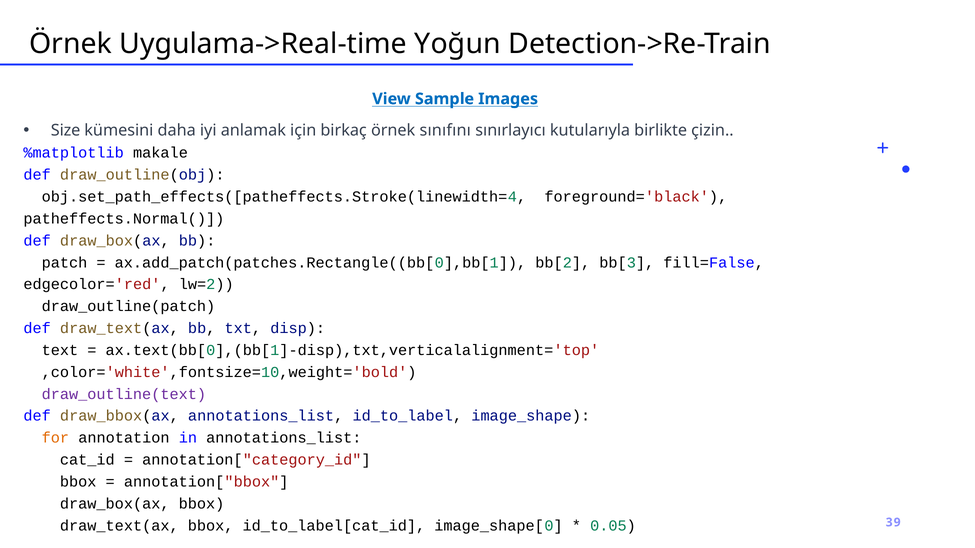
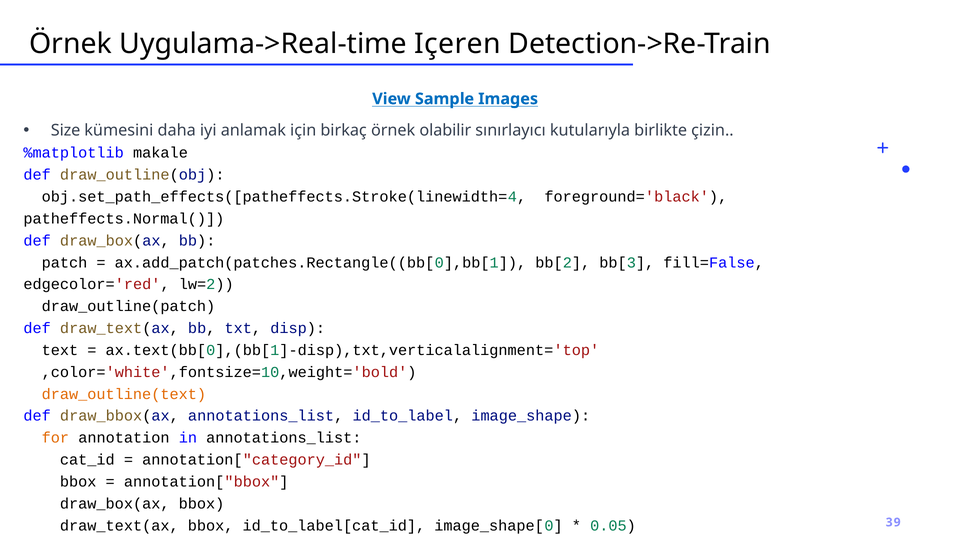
Yoğun: Yoğun -> Içeren
sınıfını: sınıfını -> olabilir
draw_outline(text colour: purple -> orange
